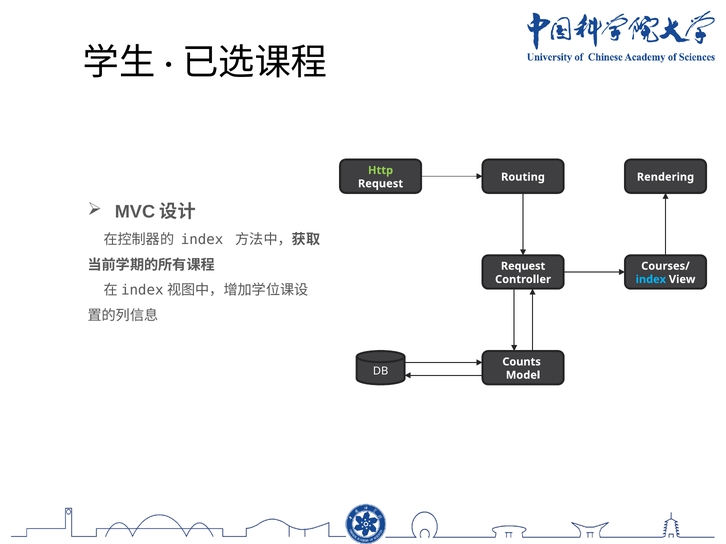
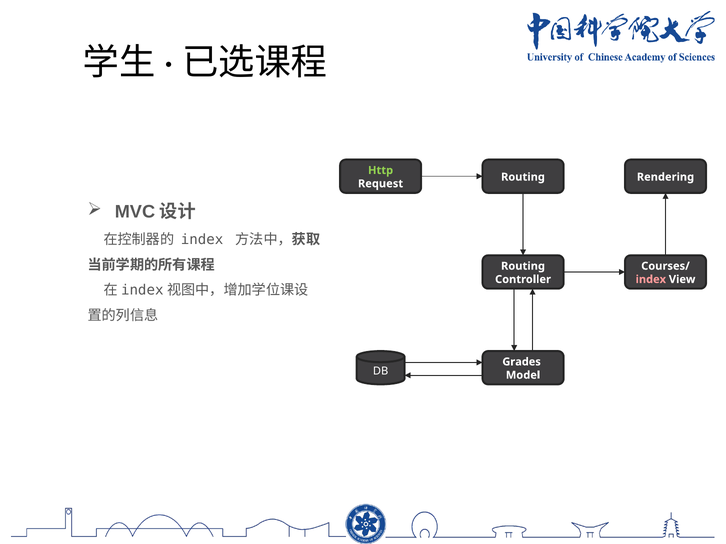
Request at (523, 266): Request -> Routing
index at (651, 280) colour: light blue -> pink
Counts: Counts -> Grades
